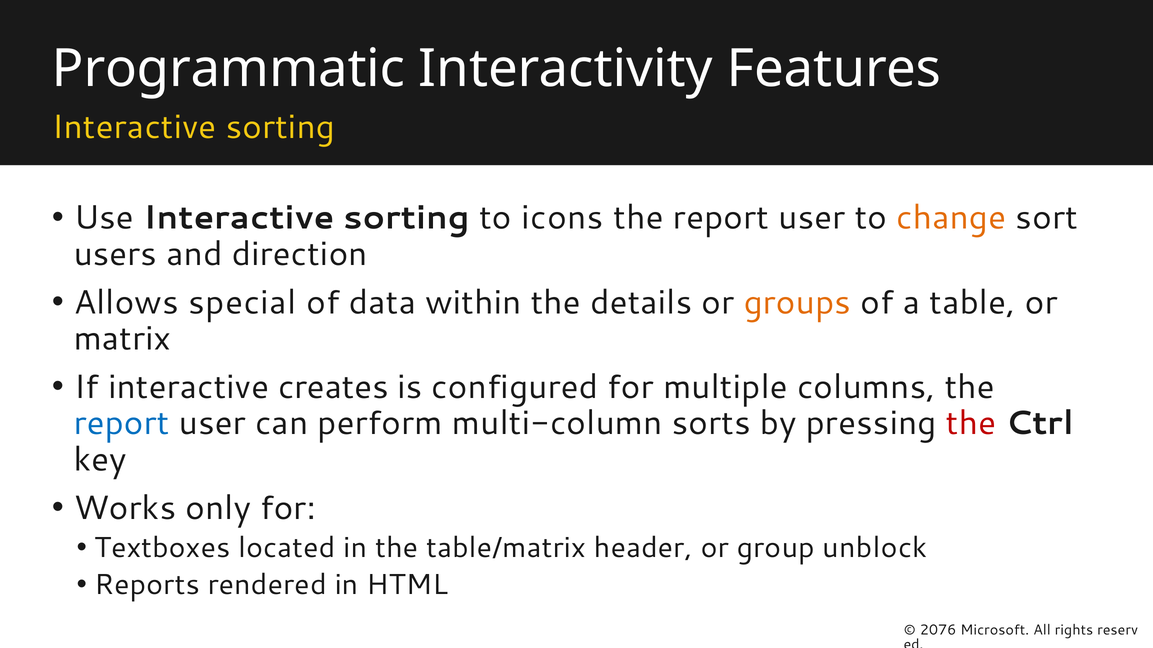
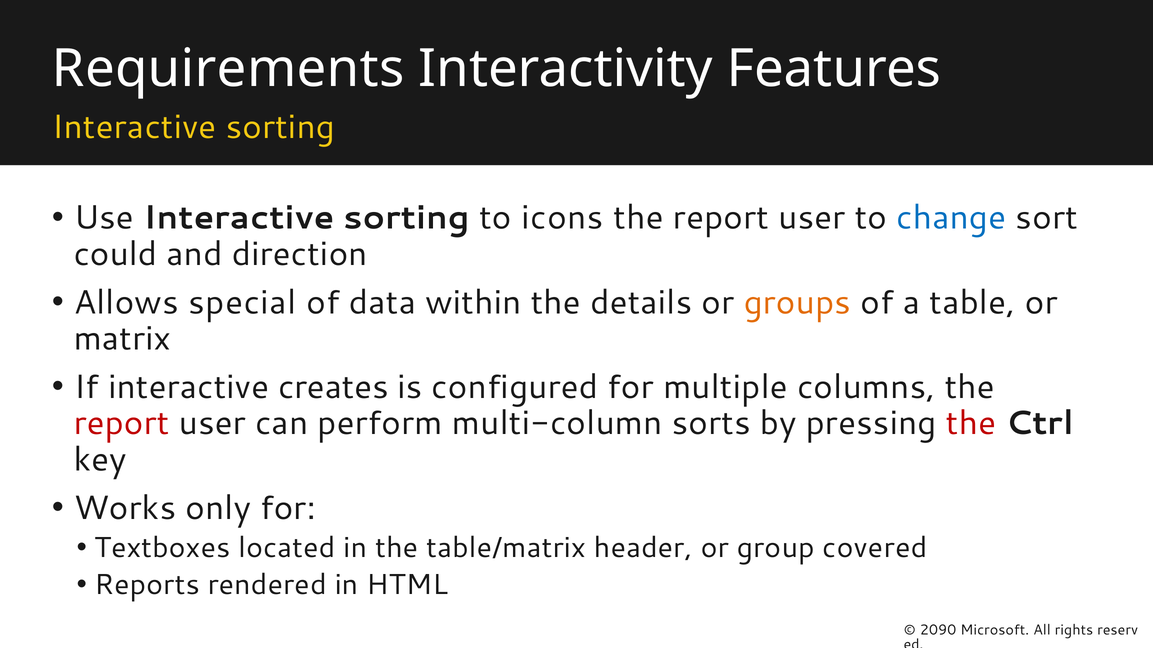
Programmatic: Programmatic -> Requirements
change colour: orange -> blue
users: users -> could
report at (122, 424) colour: blue -> red
unblock: unblock -> covered
2076: 2076 -> 2090
